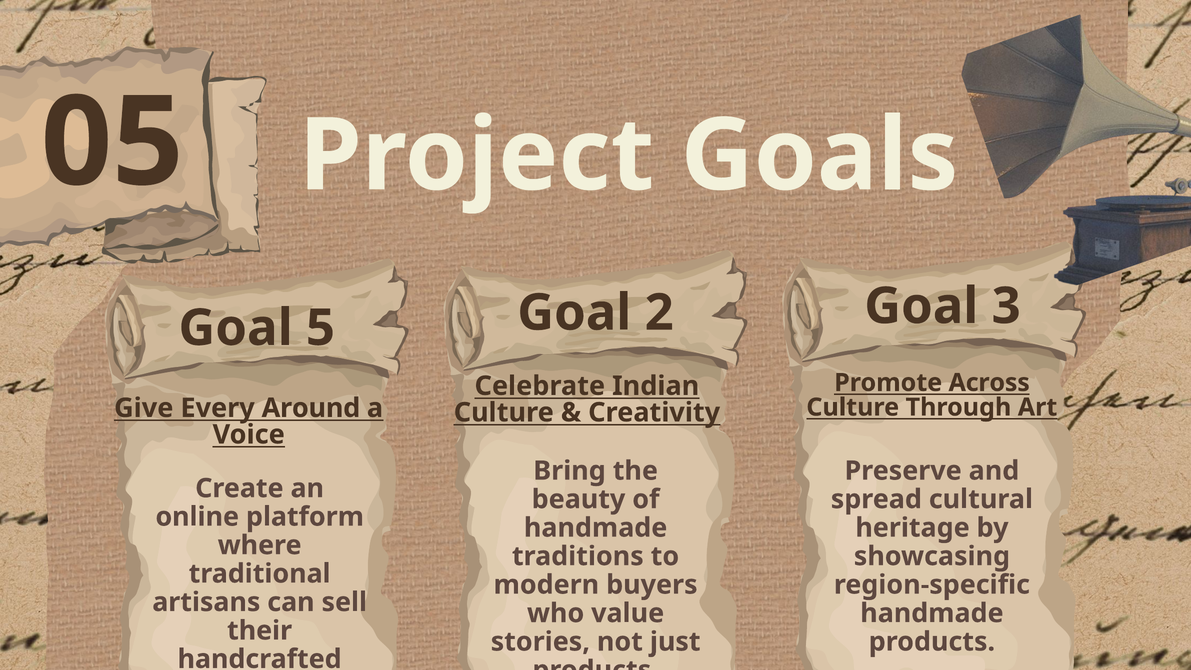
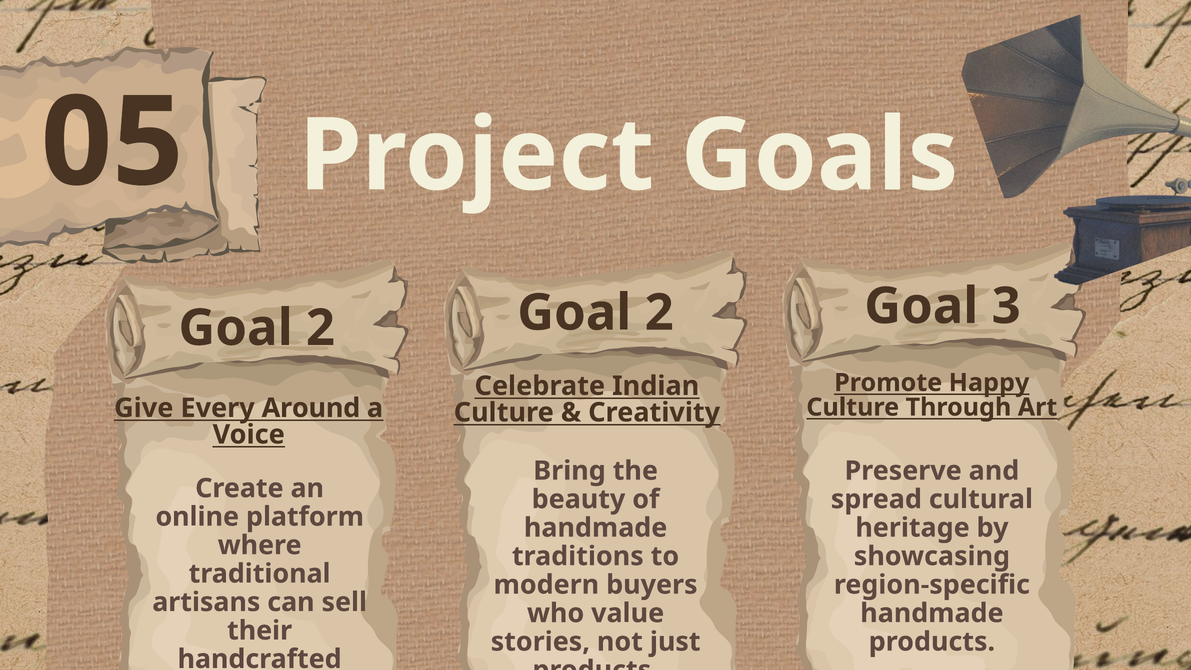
5 at (320, 328): 5 -> 2
Across: Across -> Happy
